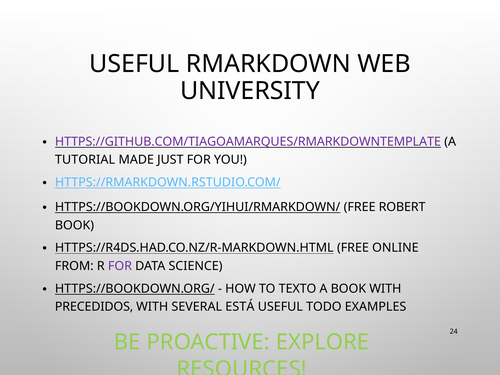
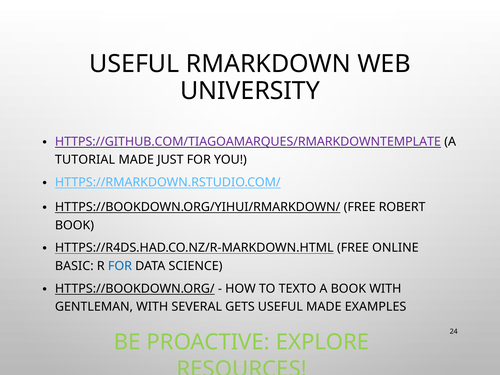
FROM: FROM -> BASIC
FOR at (120, 266) colour: purple -> blue
PRECEDIDOS: PRECEDIDOS -> GENTLEMAN
ESTÁ: ESTÁ -> GETS
USEFUL TODO: TODO -> MADE
